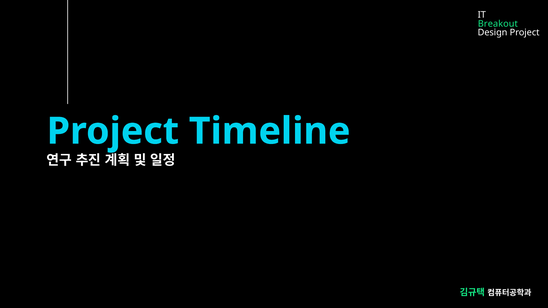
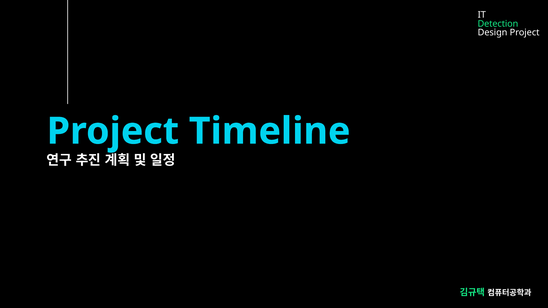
Breakout: Breakout -> Detection
